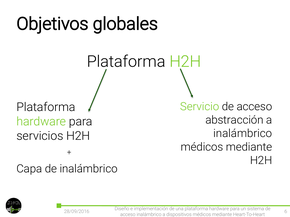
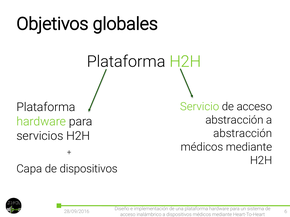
inalámbrico at (243, 134): inalámbrico -> abstracción
de inalámbrico: inalámbrico -> dispositivos
